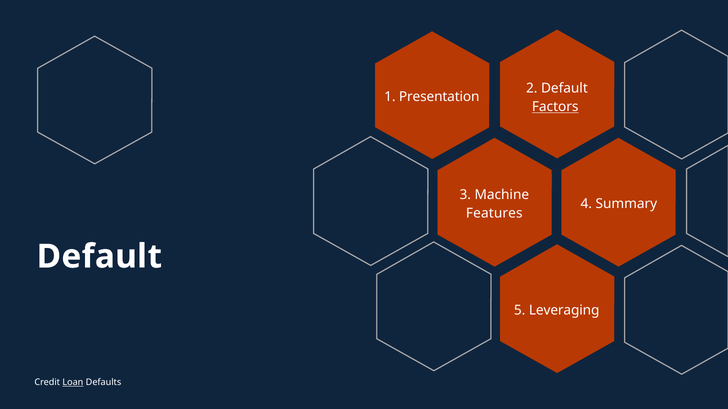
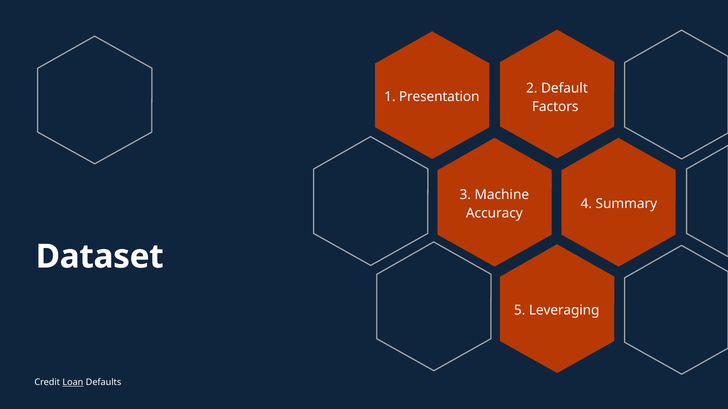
Factors underline: present -> none
Features: Features -> Accuracy
Default at (99, 257): Default -> Dataset
